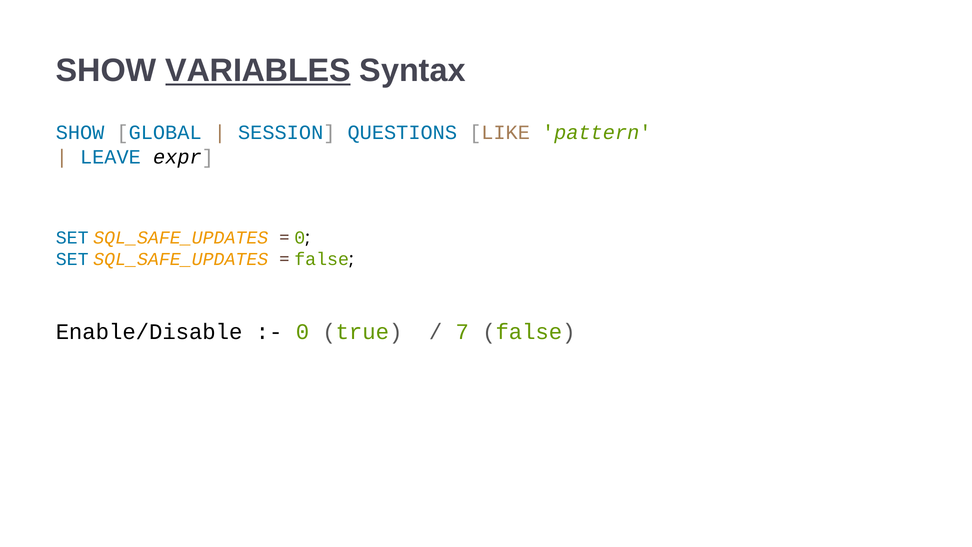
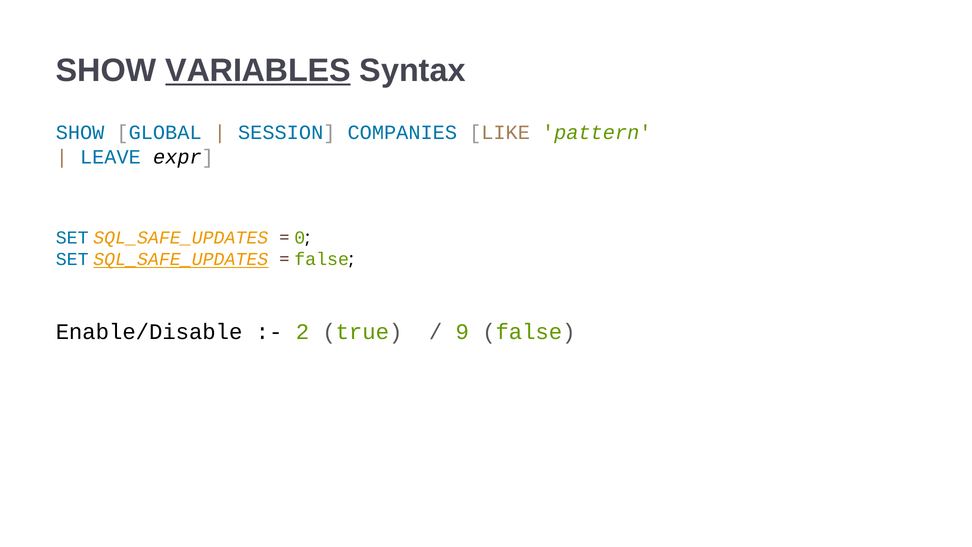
QUESTIONS: QUESTIONS -> COMPANIES
SQL_SAFE_UPDATES at (181, 259) underline: none -> present
0 at (303, 332): 0 -> 2
7: 7 -> 9
